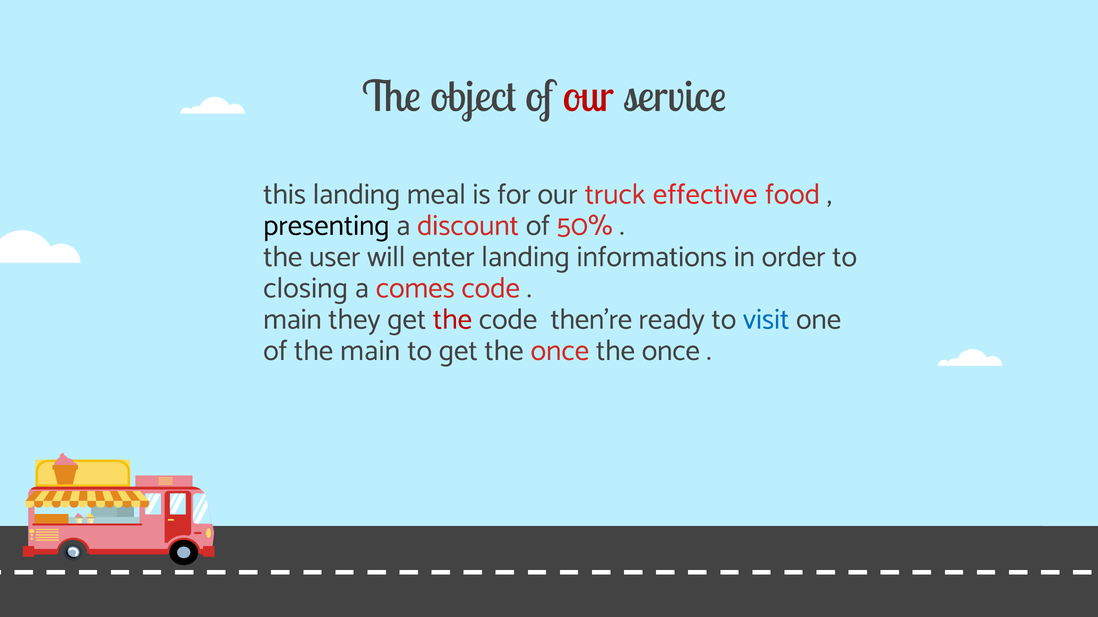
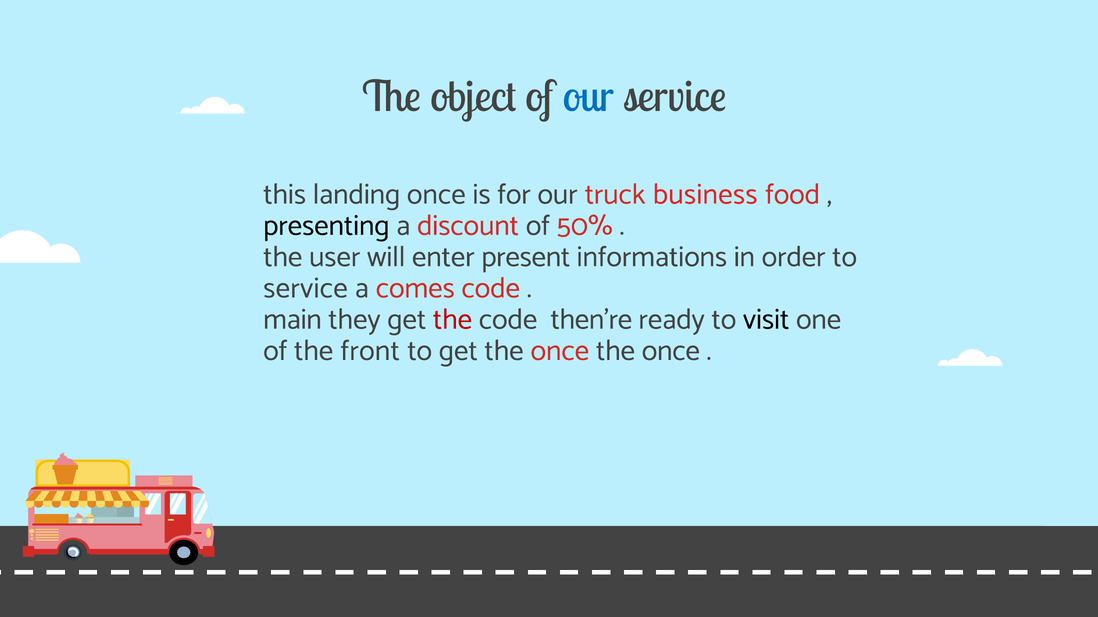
our at (588, 97) colour: red -> blue
landing meal: meal -> once
effective: effective -> business
enter landing: landing -> present
closing at (306, 288): closing -> service
visit colour: blue -> black
the main: main -> front
